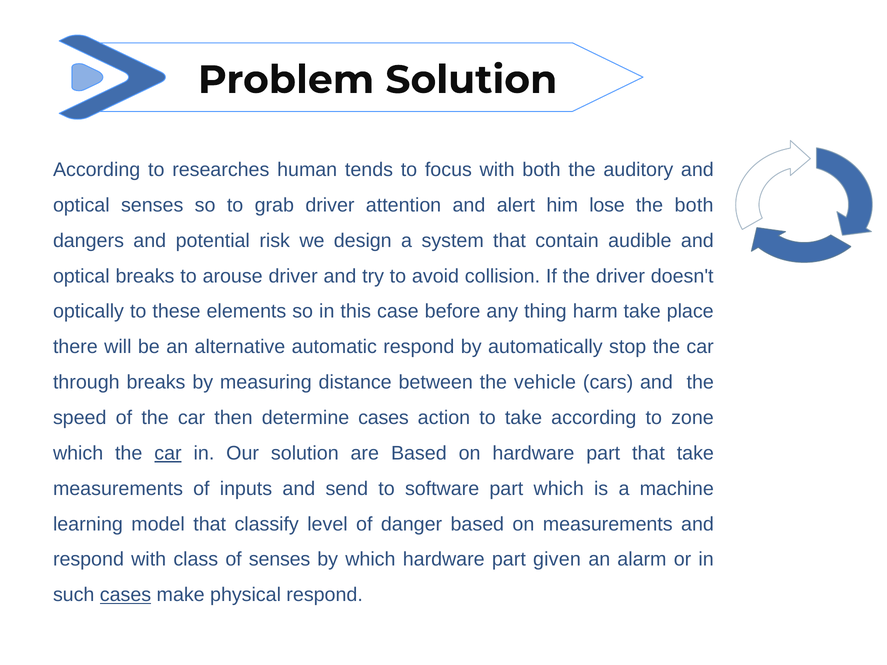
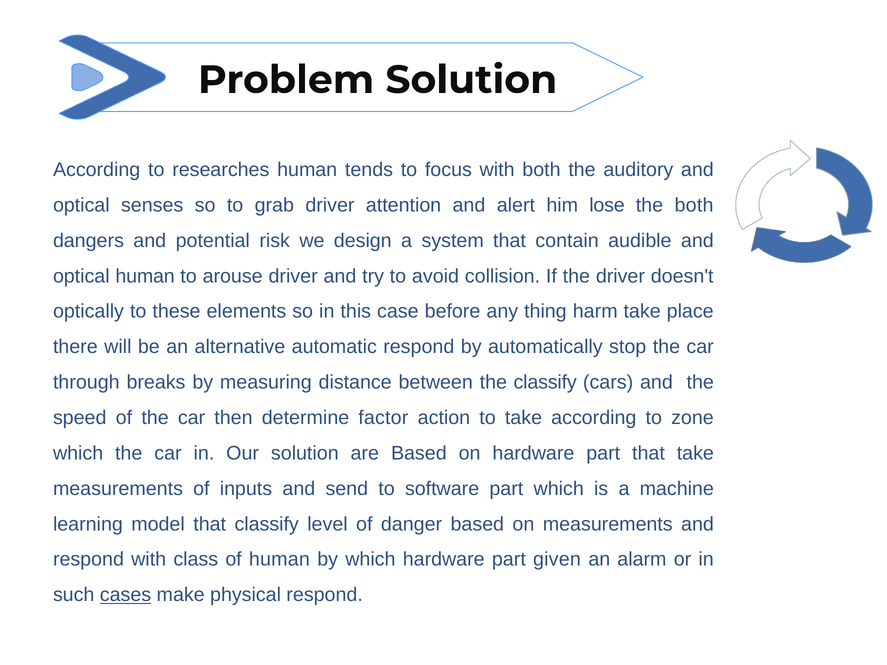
optical breaks: breaks -> human
the vehicle: vehicle -> classify
determine cases: cases -> factor
car at (168, 453) underline: present -> none
of senses: senses -> human
